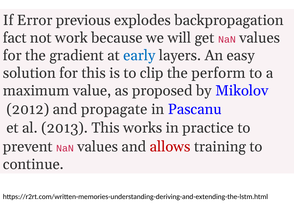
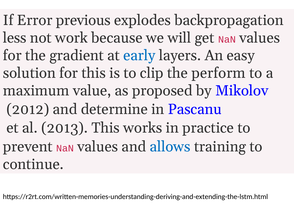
fact: fact -> less
propagate: propagate -> determine
allows colour: red -> blue
